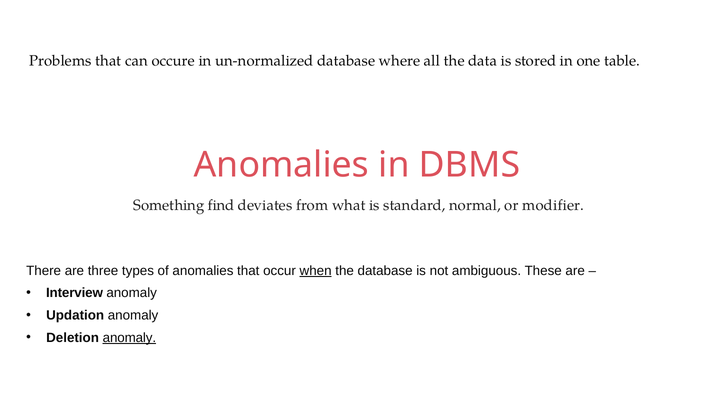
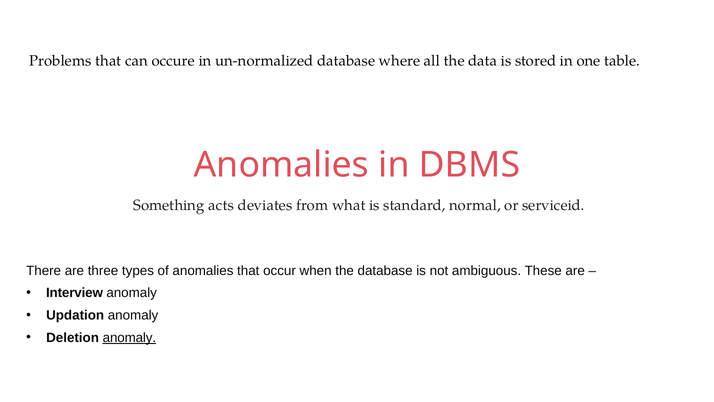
find: find -> acts
modifier: modifier -> serviceid
when underline: present -> none
